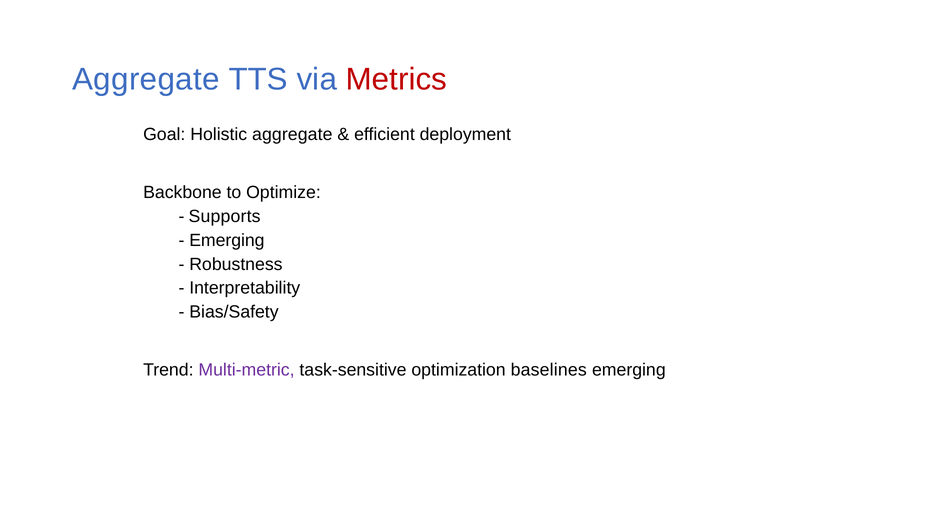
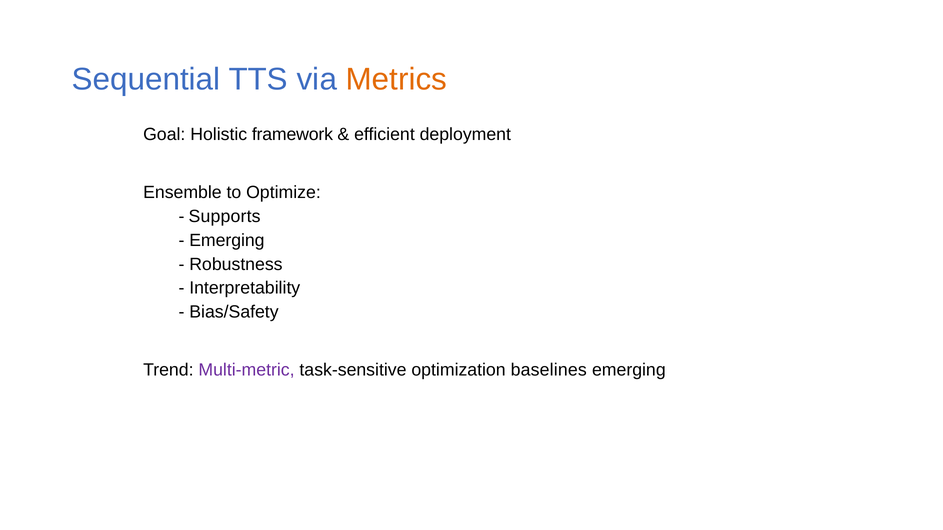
Aggregate at (146, 79): Aggregate -> Sequential
Metrics colour: red -> orange
Holistic aggregate: aggregate -> framework
Backbone: Backbone -> Ensemble
